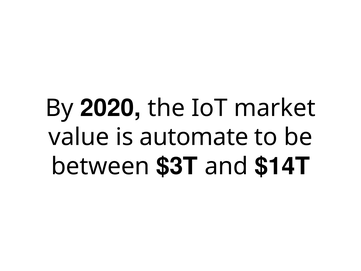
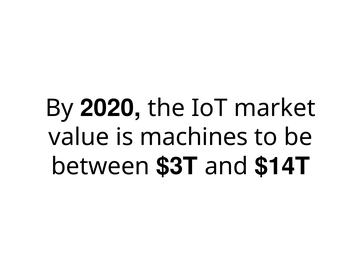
automate: automate -> machines
